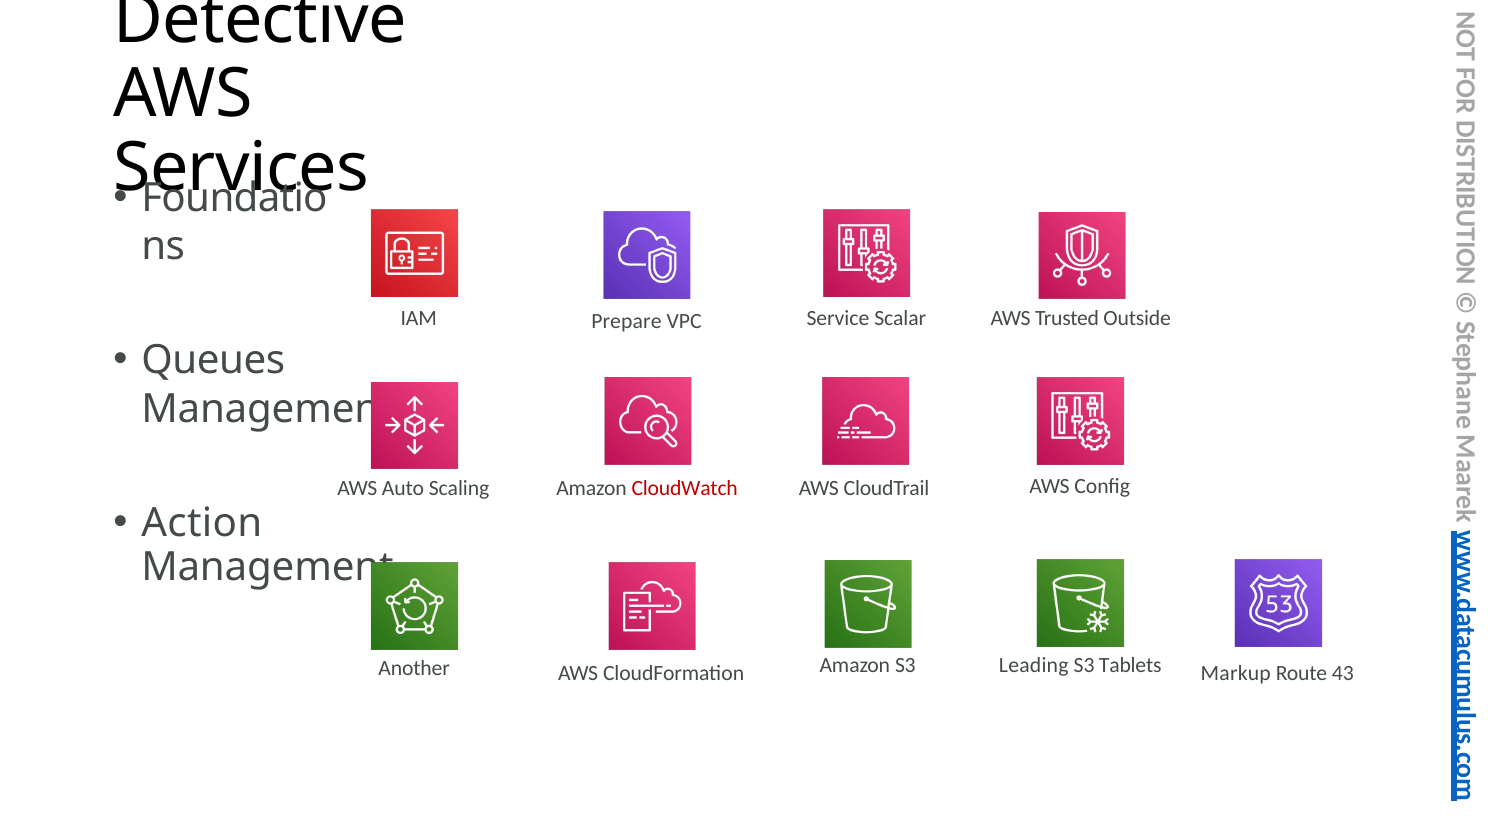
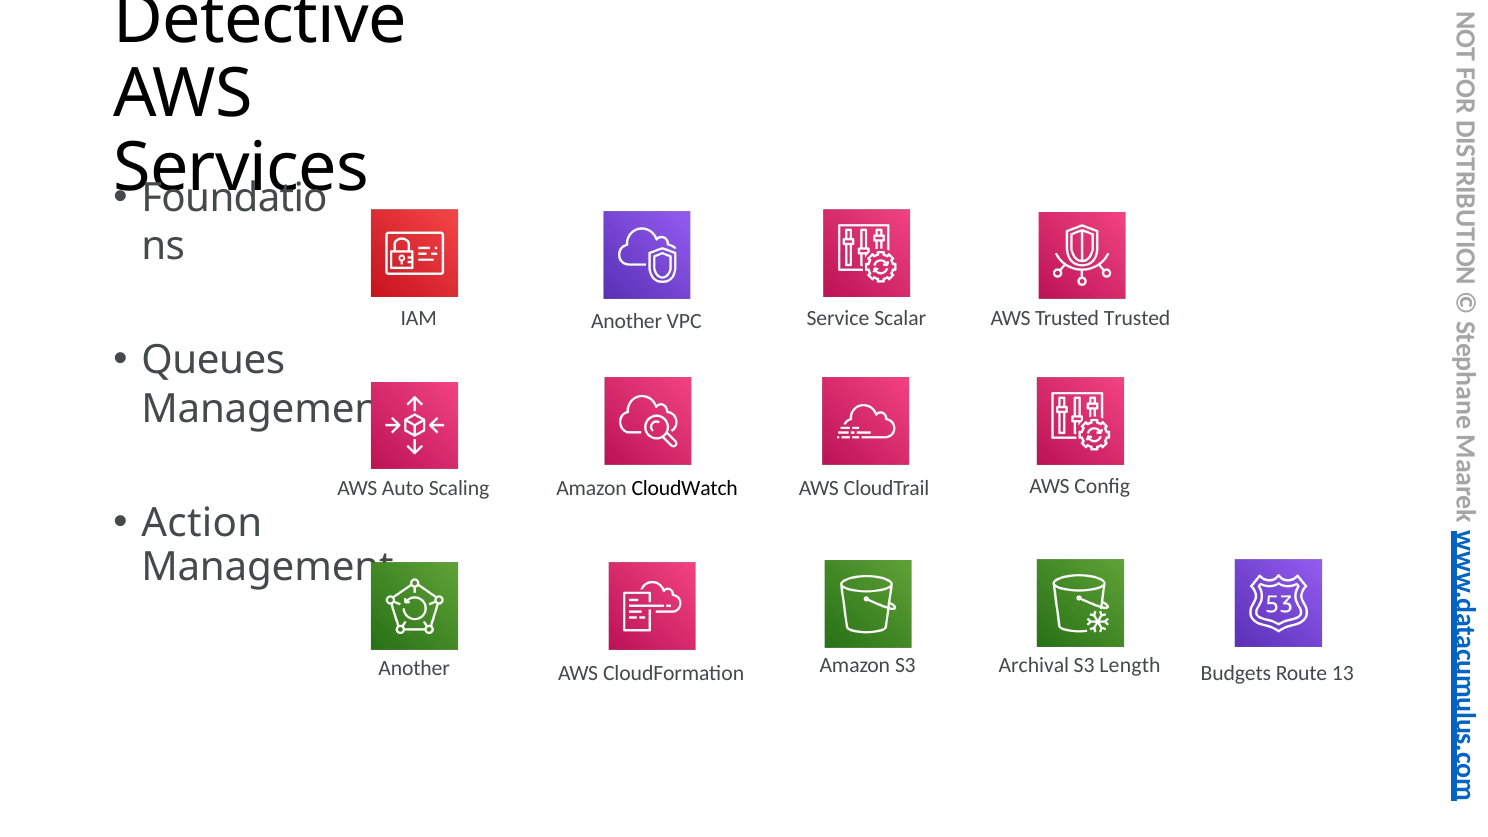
Prepare at (626, 321): Prepare -> Another
Trusted Outside: Outside -> Trusted
CloudWatch colour: red -> black
Markup: Markup -> Budgets
43: 43 -> 13
Leading: Leading -> Archival
Tablets: Tablets -> Length
